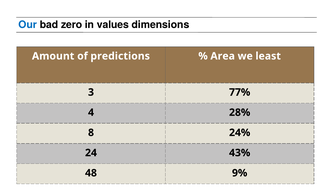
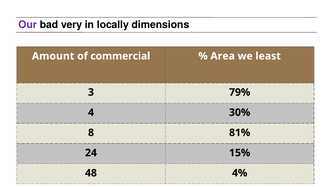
Our colour: blue -> purple
zero: zero -> very
values: values -> locally
predictions: predictions -> commercial
77%: 77% -> 79%
28%: 28% -> 30%
24%: 24% -> 81%
43%: 43% -> 15%
9%: 9% -> 4%
